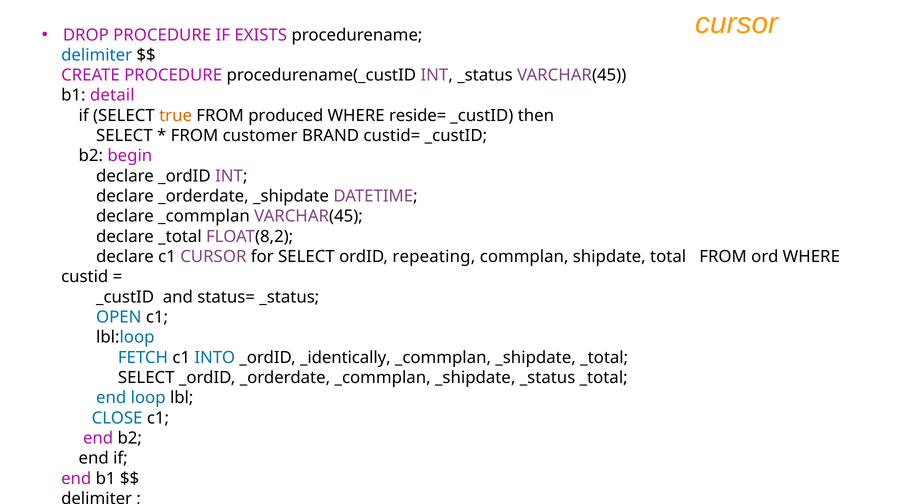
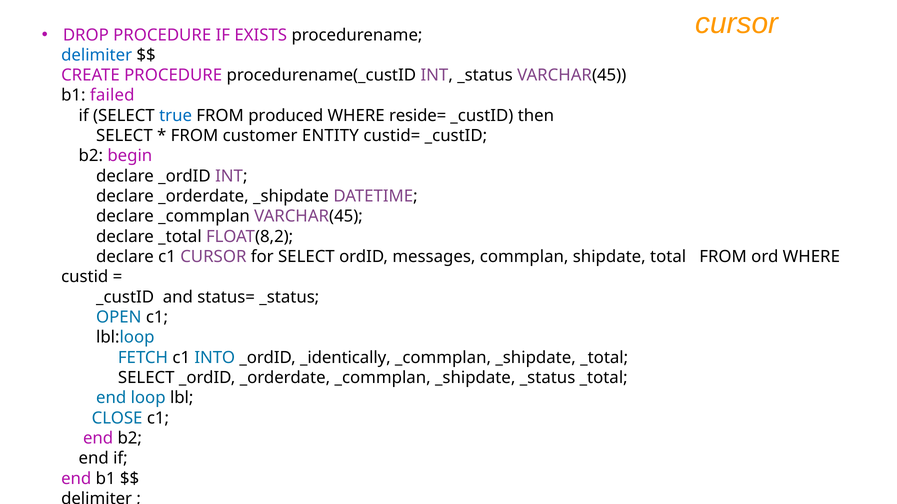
detail: detail -> failed
true colour: orange -> blue
BRAND: BRAND -> ENTITY
repeating: repeating -> messages
